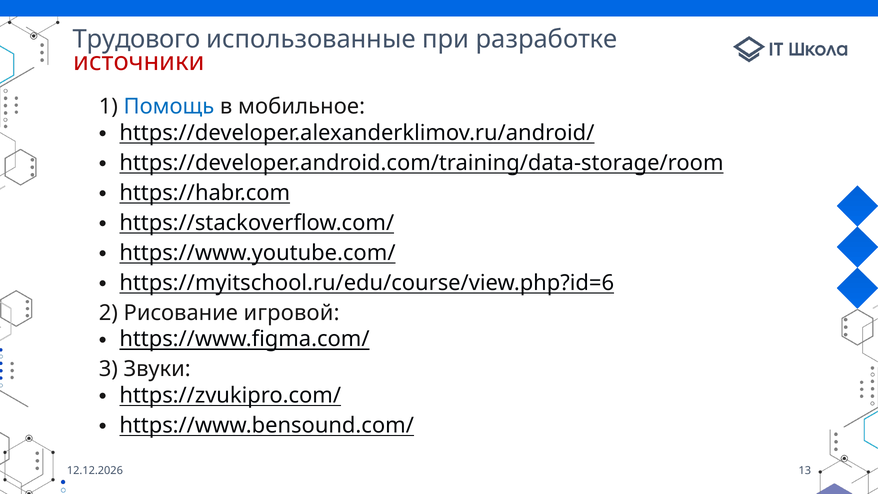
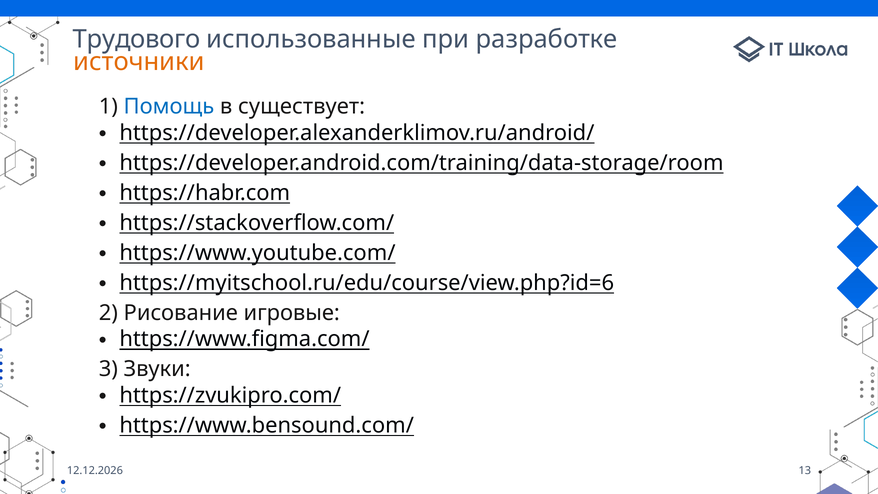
источники colour: red -> orange
мобильное: мобильное -> существует
игровой: игровой -> игровые
